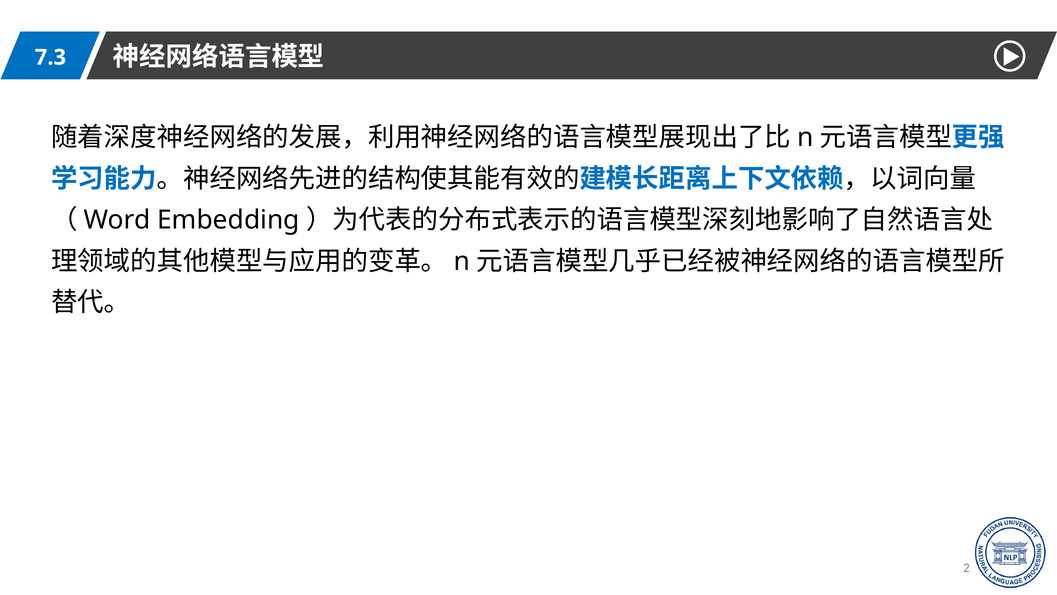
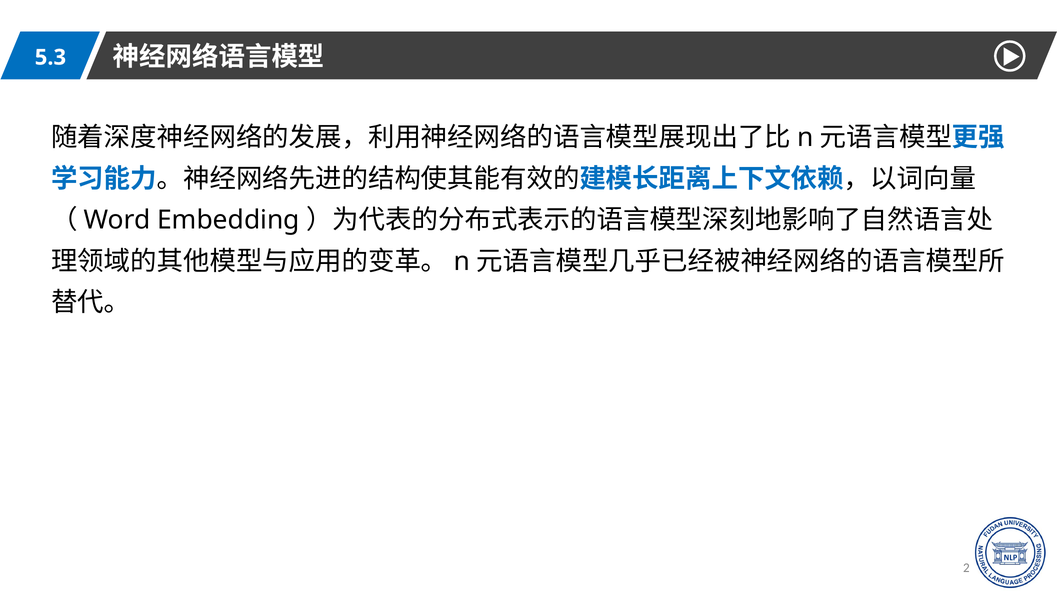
7.3: 7.3 -> 5.3
